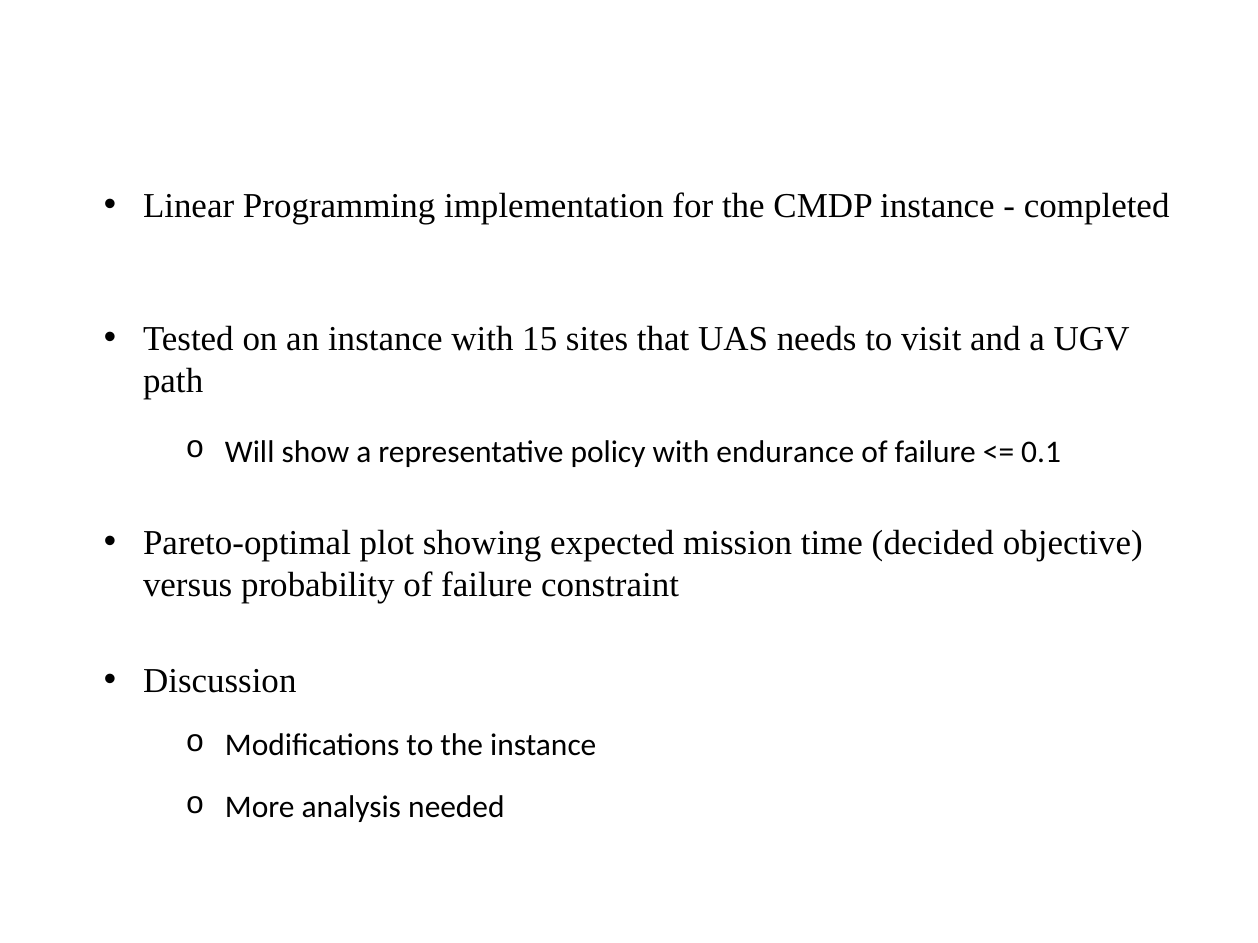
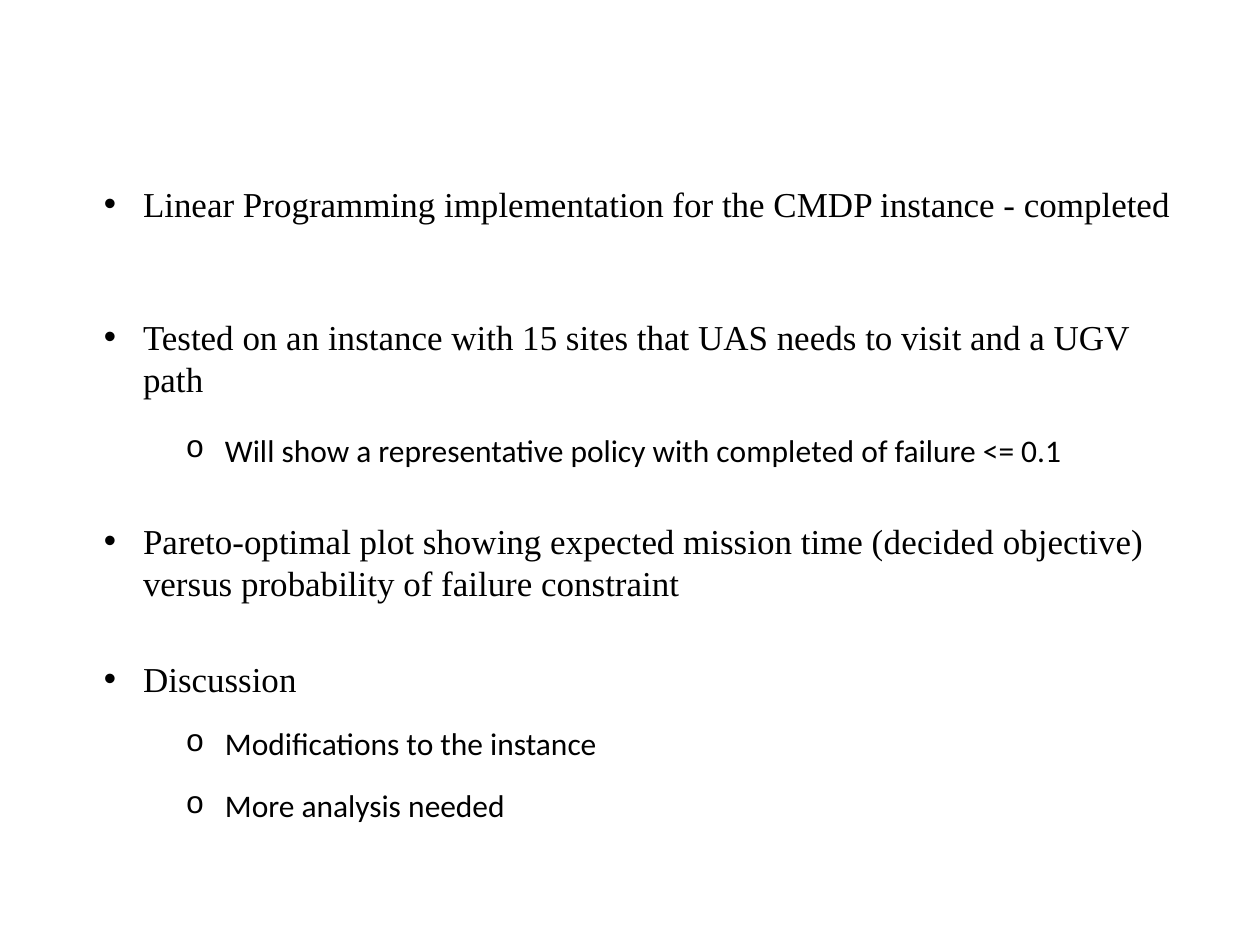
with endurance: endurance -> completed
